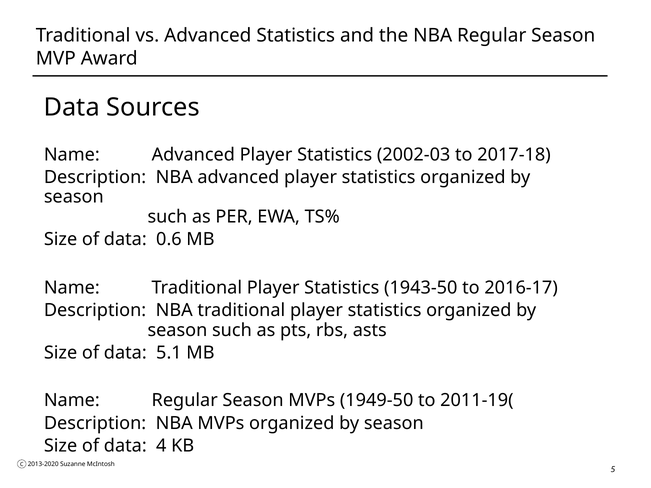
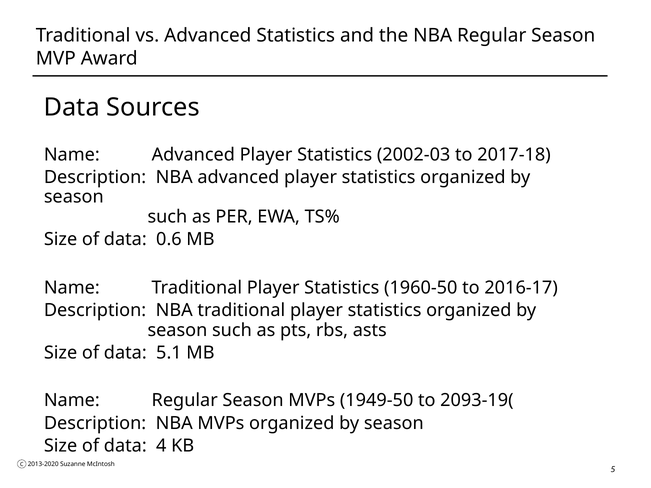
1943-50: 1943-50 -> 1960-50
2011-19(: 2011-19( -> 2093-19(
